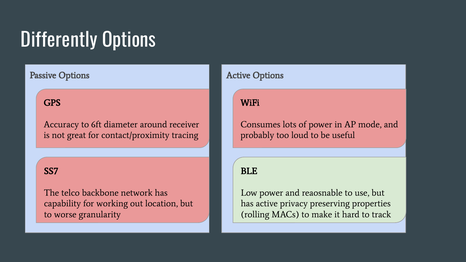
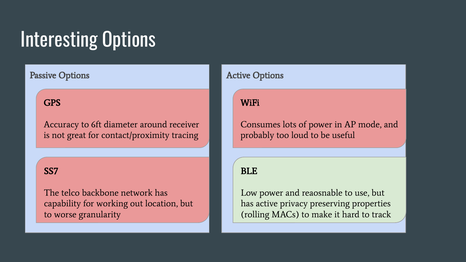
Differently: Differently -> Interesting
